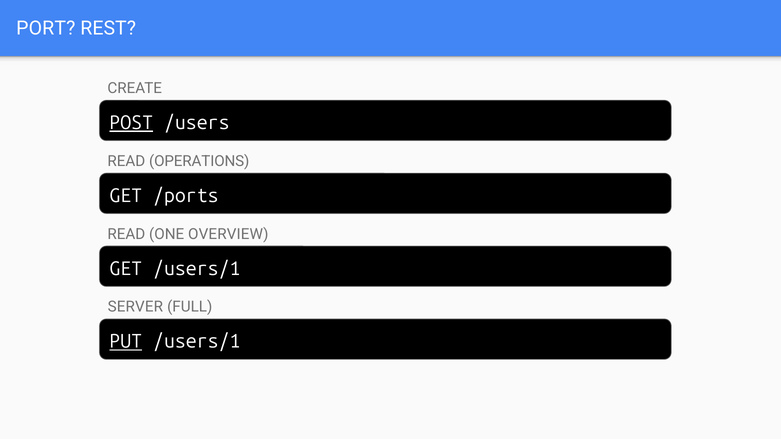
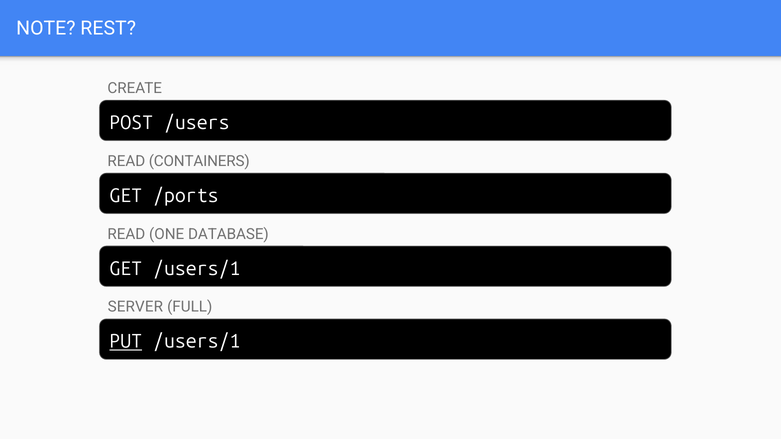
PORT: PORT -> NOTE
POST underline: present -> none
OPERATIONS: OPERATIONS -> CONTAINERS
OVERVIEW: OVERVIEW -> DATABASE
